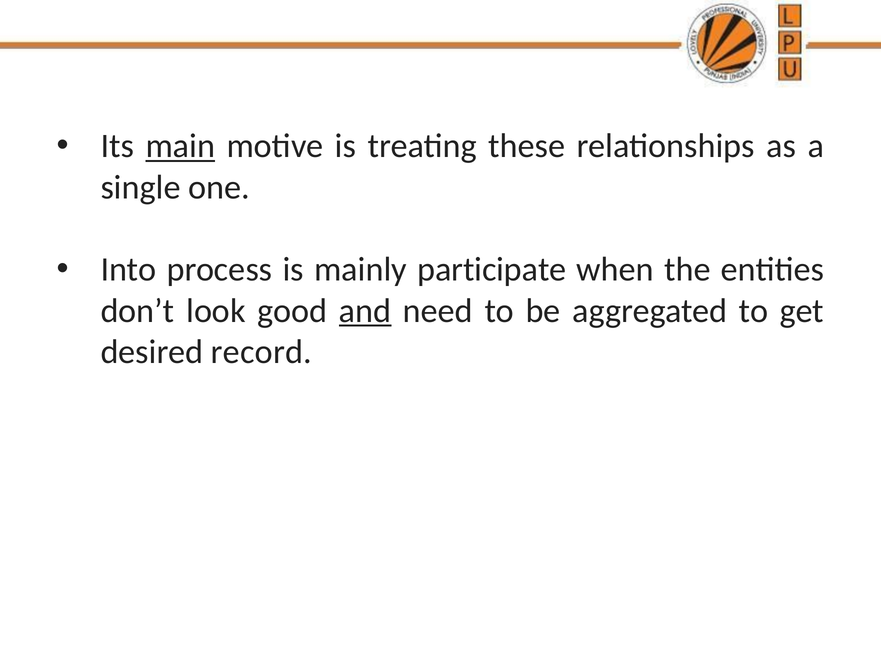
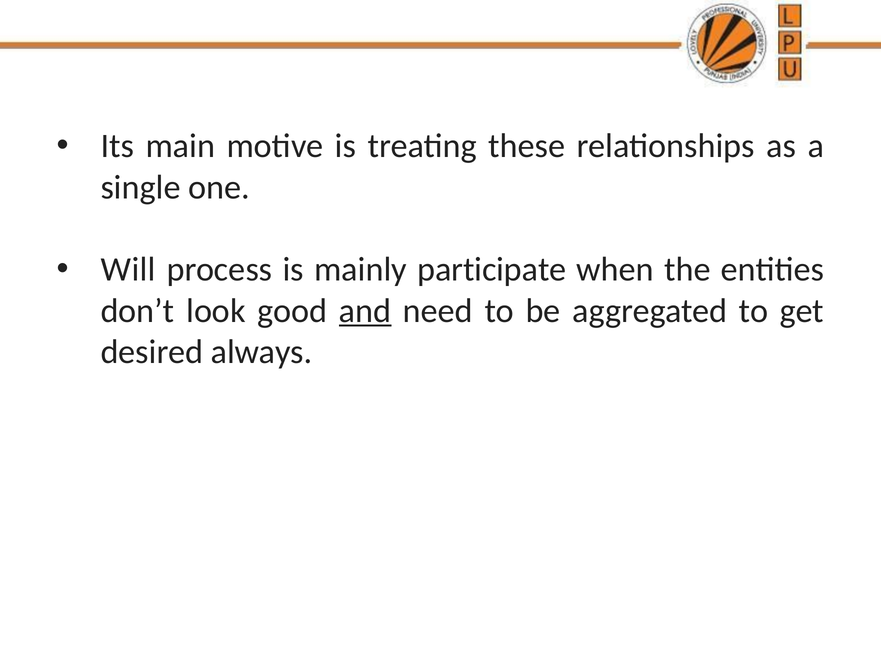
main underline: present -> none
Into: Into -> Will
record: record -> always
